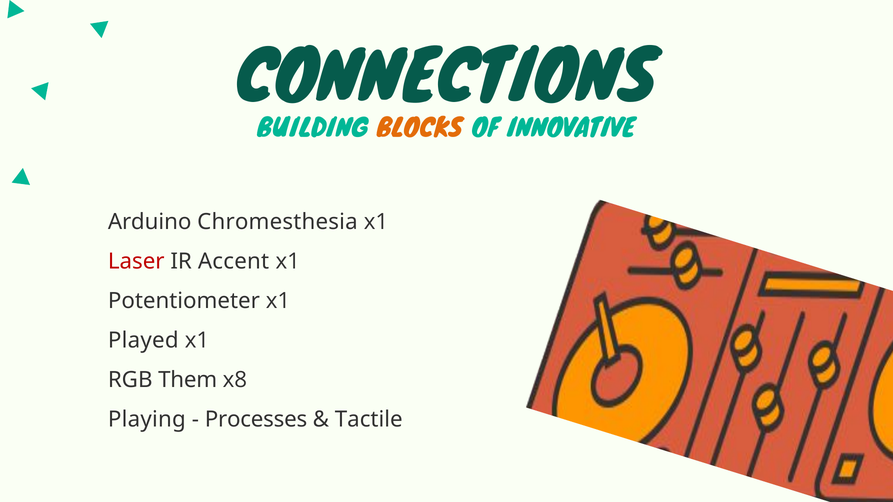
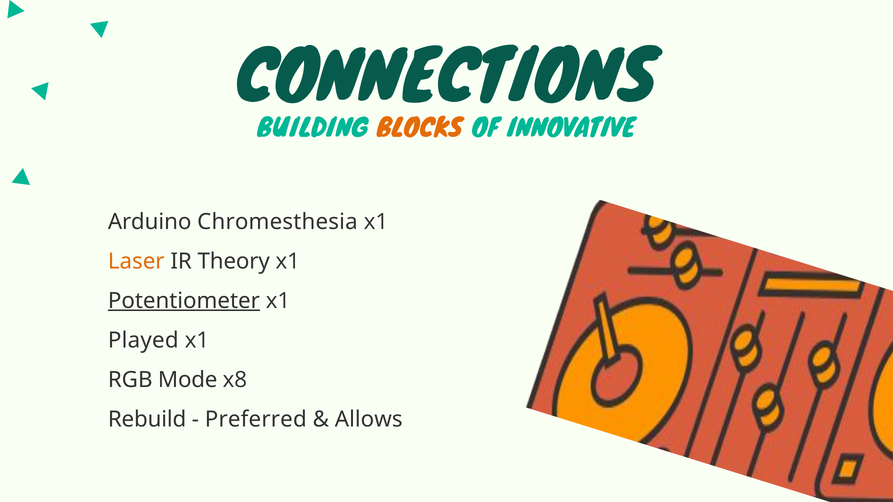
Laser colour: red -> orange
Accent: Accent -> Theory
Potentiometer underline: none -> present
Them: Them -> Mode
Playing: Playing -> Rebuild
Processes: Processes -> Preferred
Tactile: Tactile -> Allows
